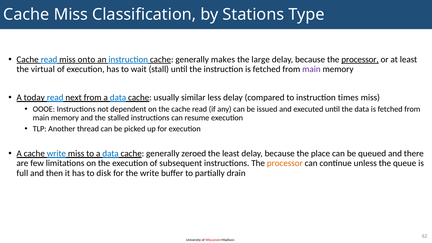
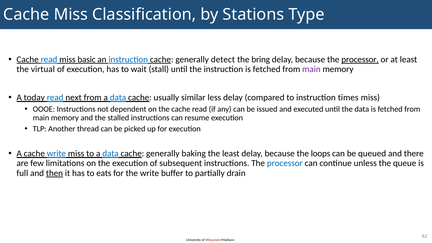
onto: onto -> basic
makes: makes -> detect
large: large -> bring
zeroed: zeroed -> baking
place: place -> loops
processor at (285, 163) colour: orange -> blue
then underline: none -> present
disk: disk -> eats
